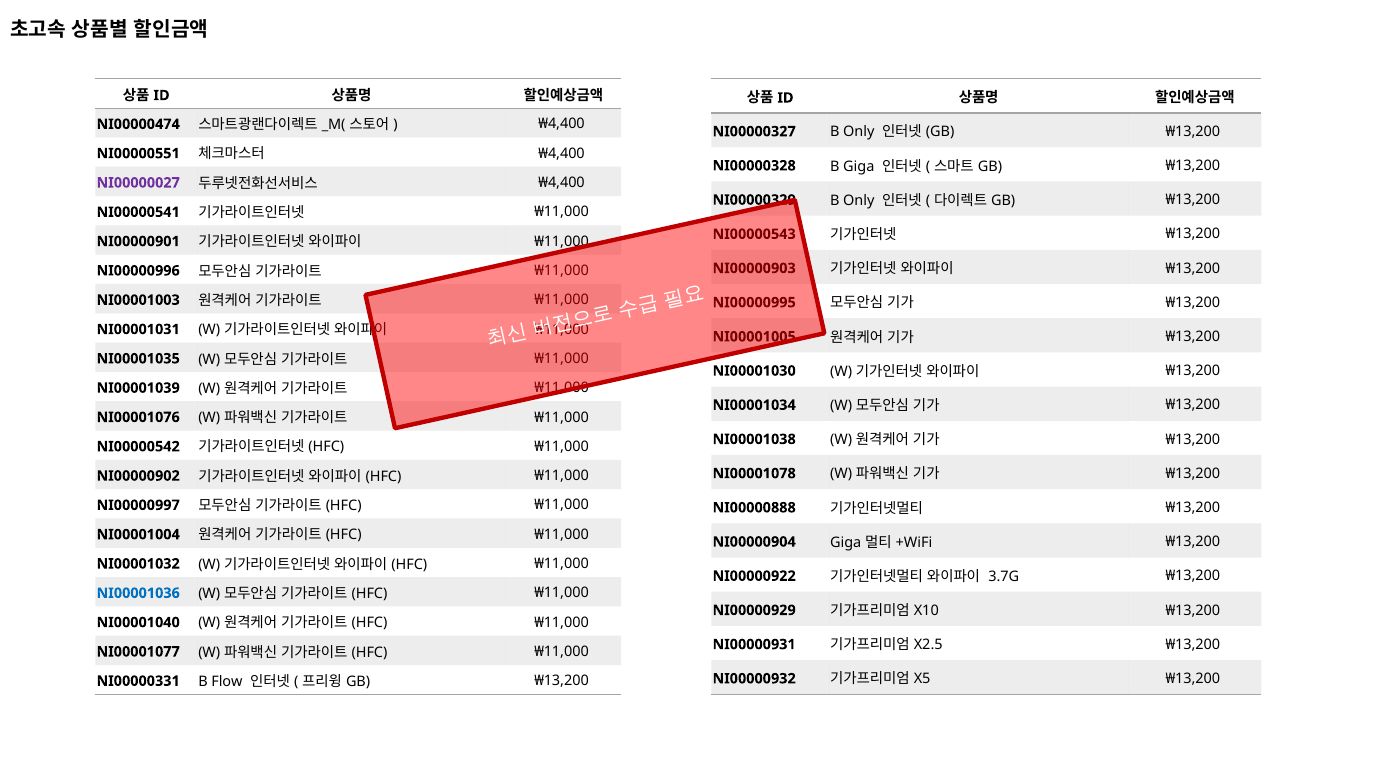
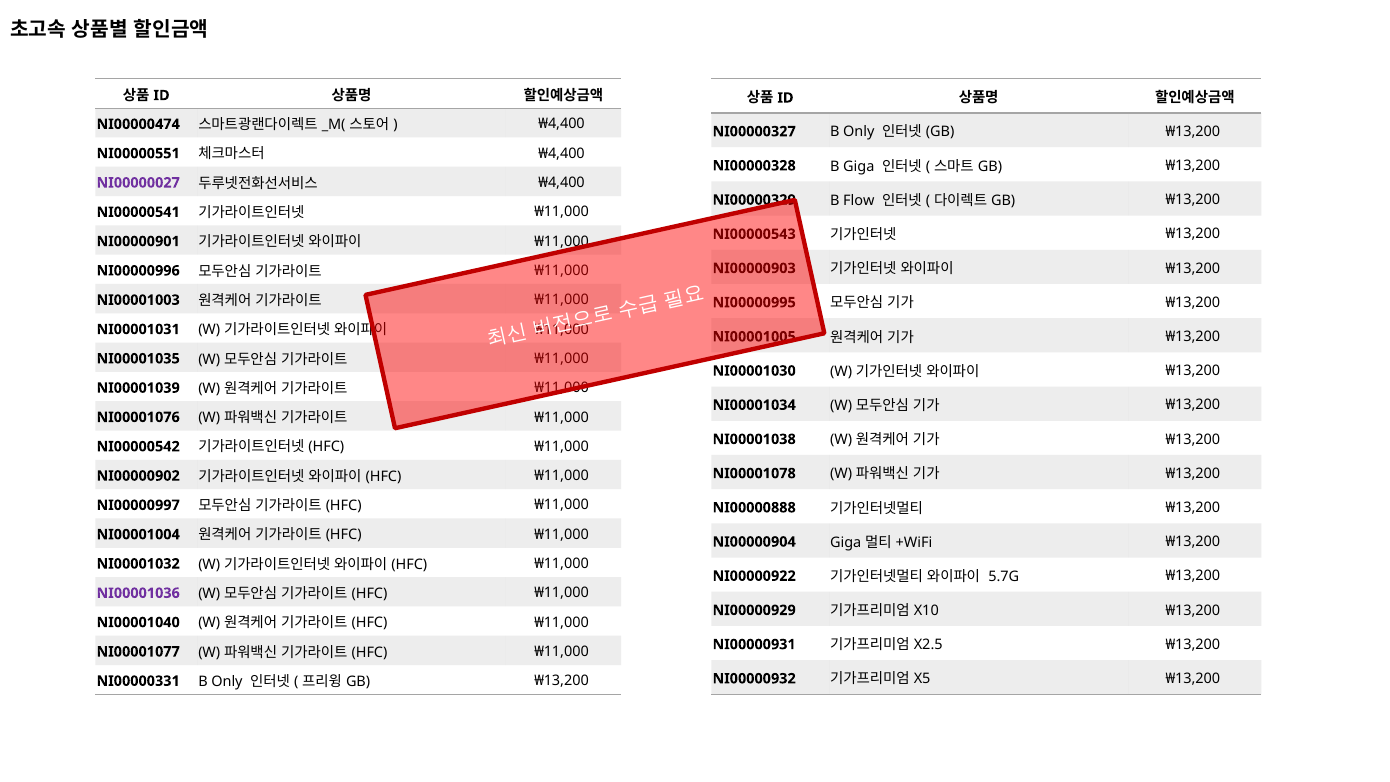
Only at (859, 200): Only -> Flow
3.7G: 3.7G -> 5.7G
NI00001036 colour: blue -> purple
NI00000331 B Flow: Flow -> Only
